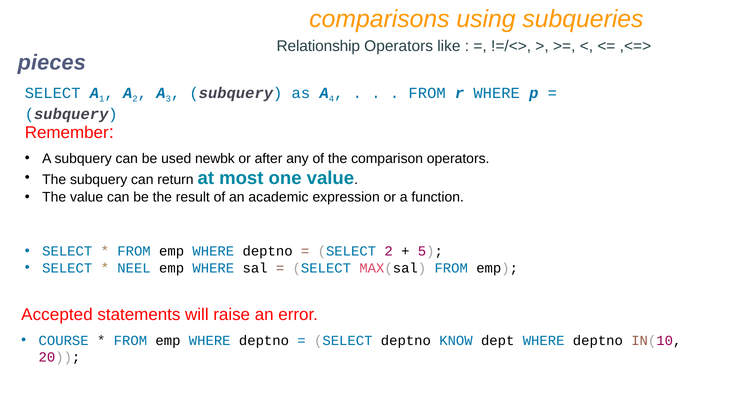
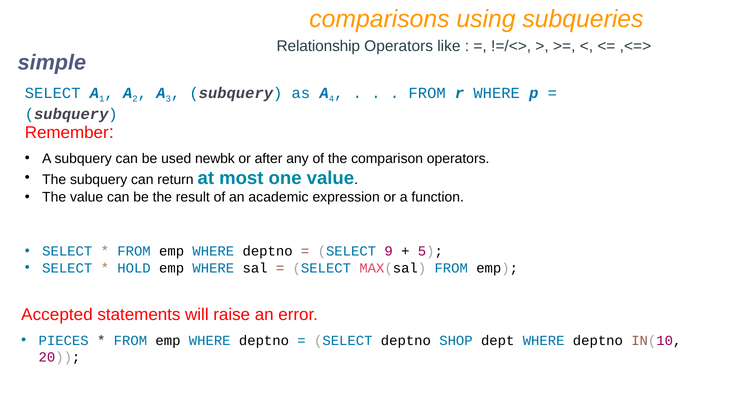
pieces: pieces -> simple
SELECT 2: 2 -> 9
NEEL: NEEL -> HOLD
COURSE: COURSE -> PIECES
KNOW: KNOW -> SHOP
